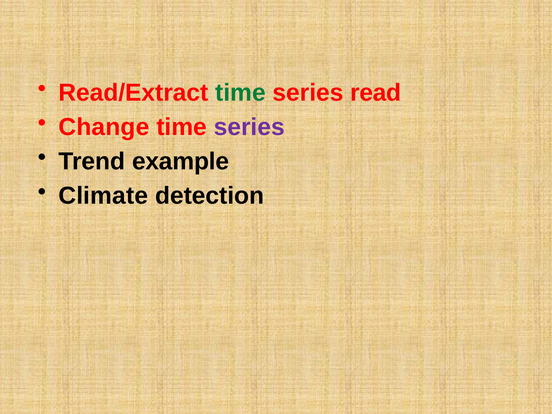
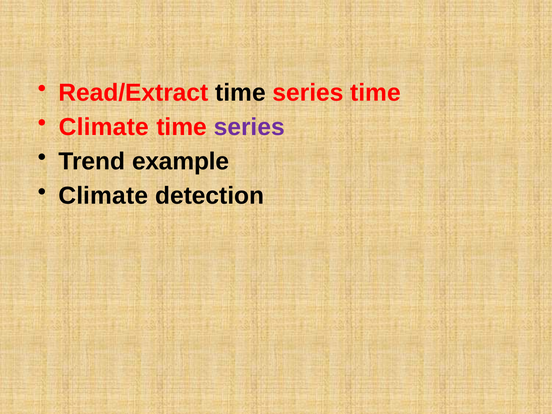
time at (240, 93) colour: green -> black
series read: read -> time
Change at (104, 127): Change -> Climate
